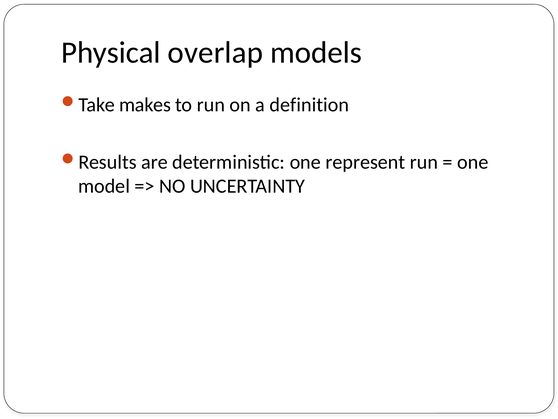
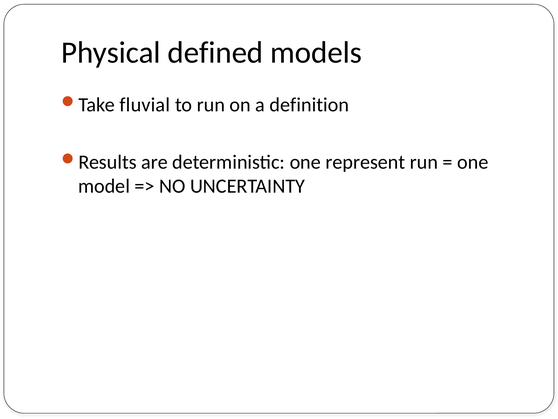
overlap: overlap -> defined
makes: makes -> fluvial
